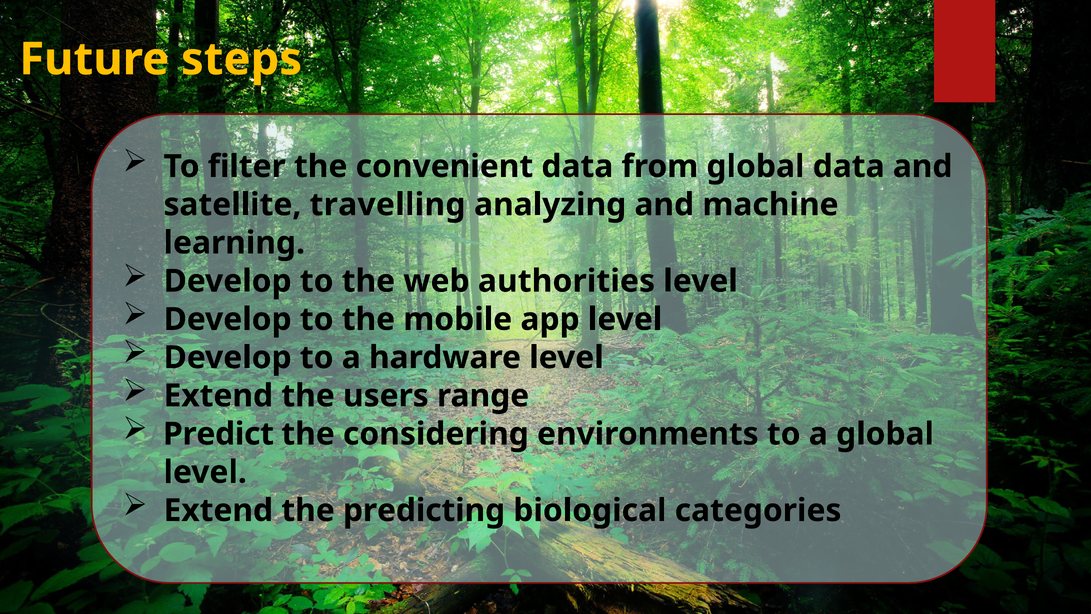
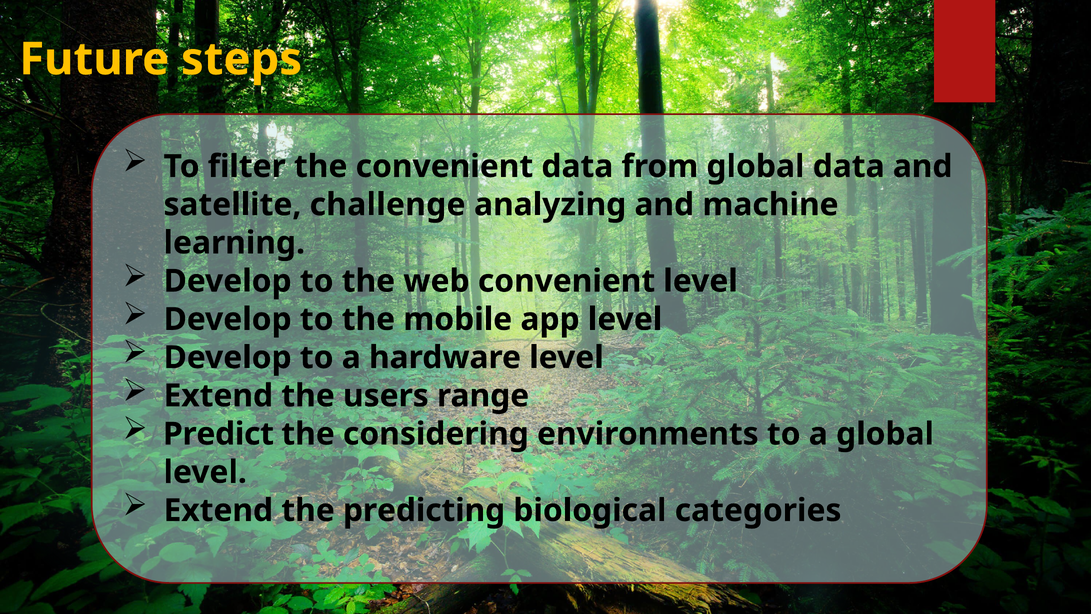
travelling: travelling -> challenge
web authorities: authorities -> convenient
